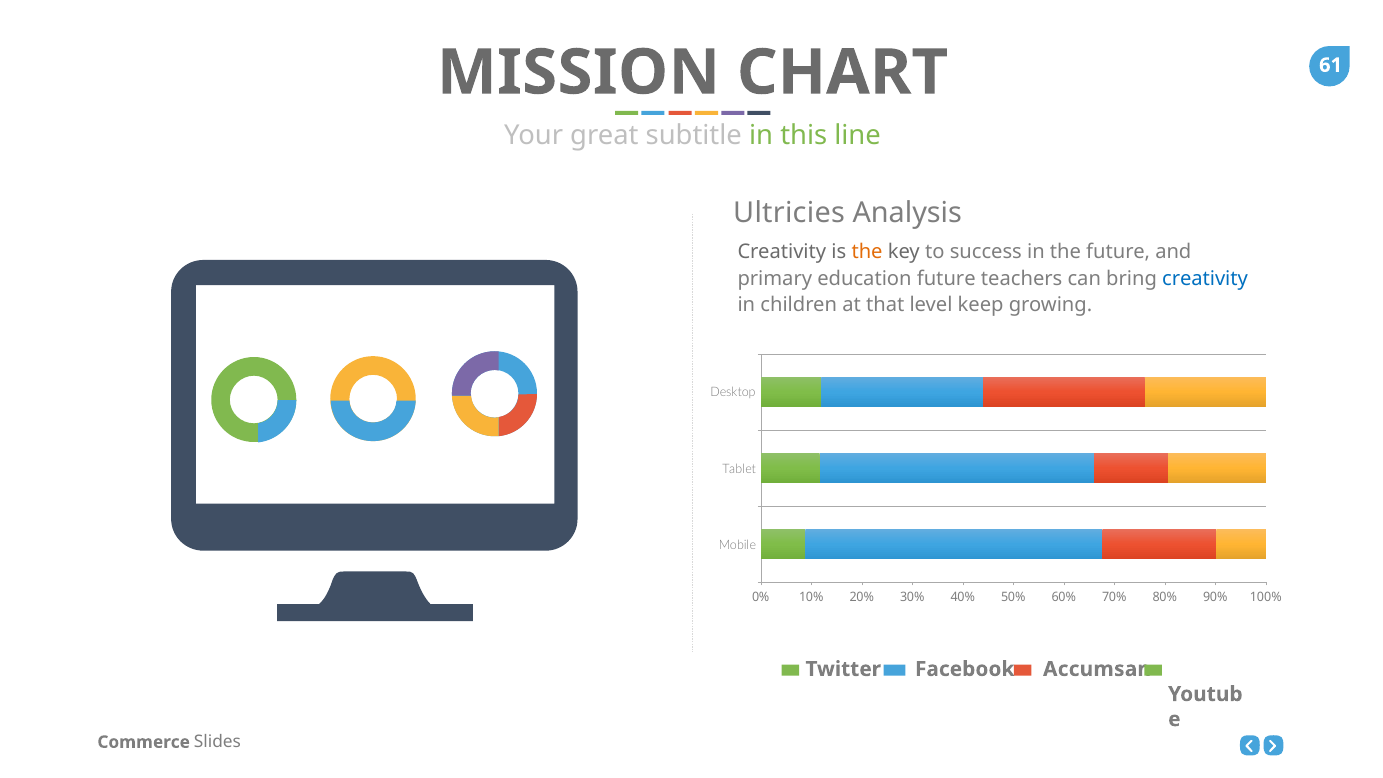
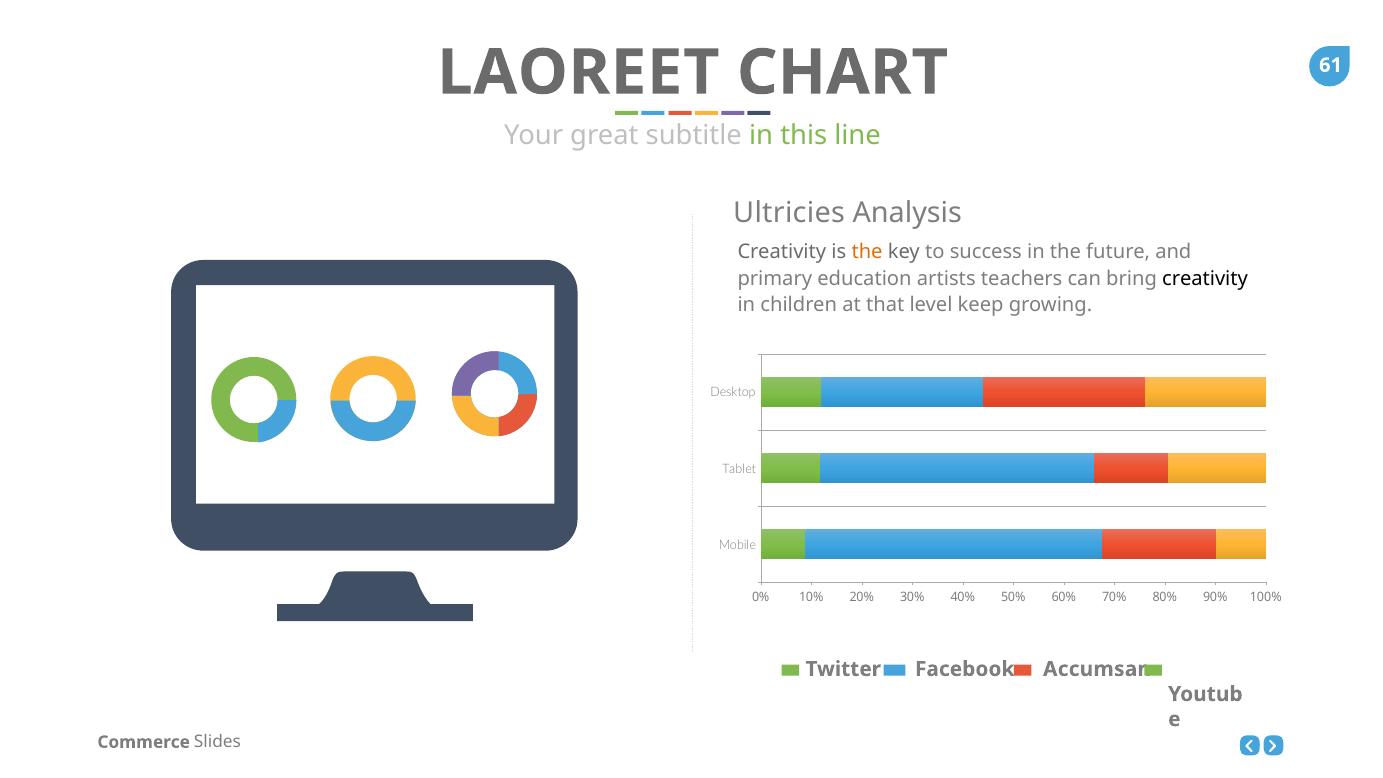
MISSION: MISSION -> LAOREET
education future: future -> artists
creativity at (1205, 278) colour: blue -> black
